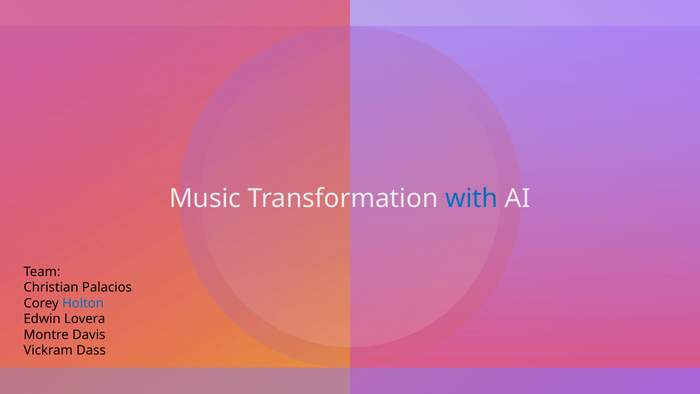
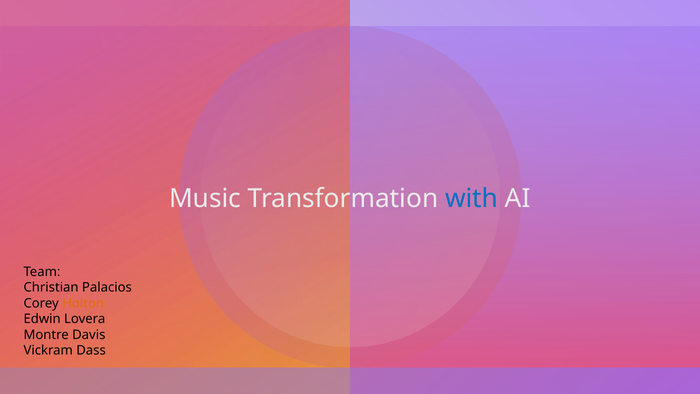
Holton colour: blue -> orange
